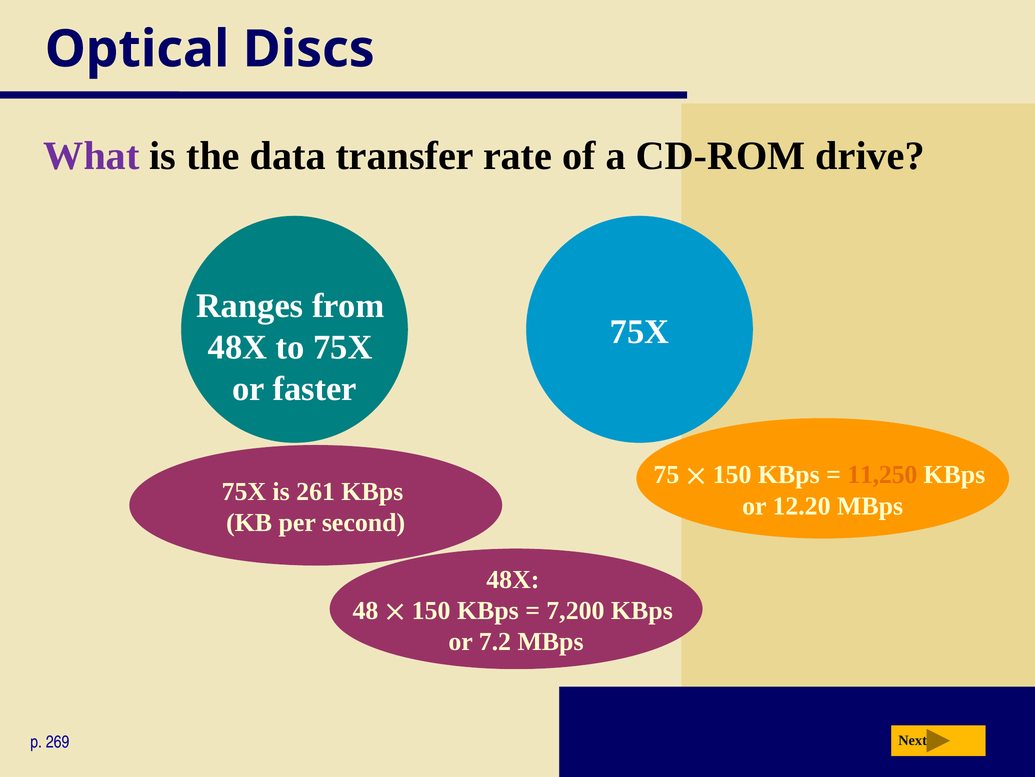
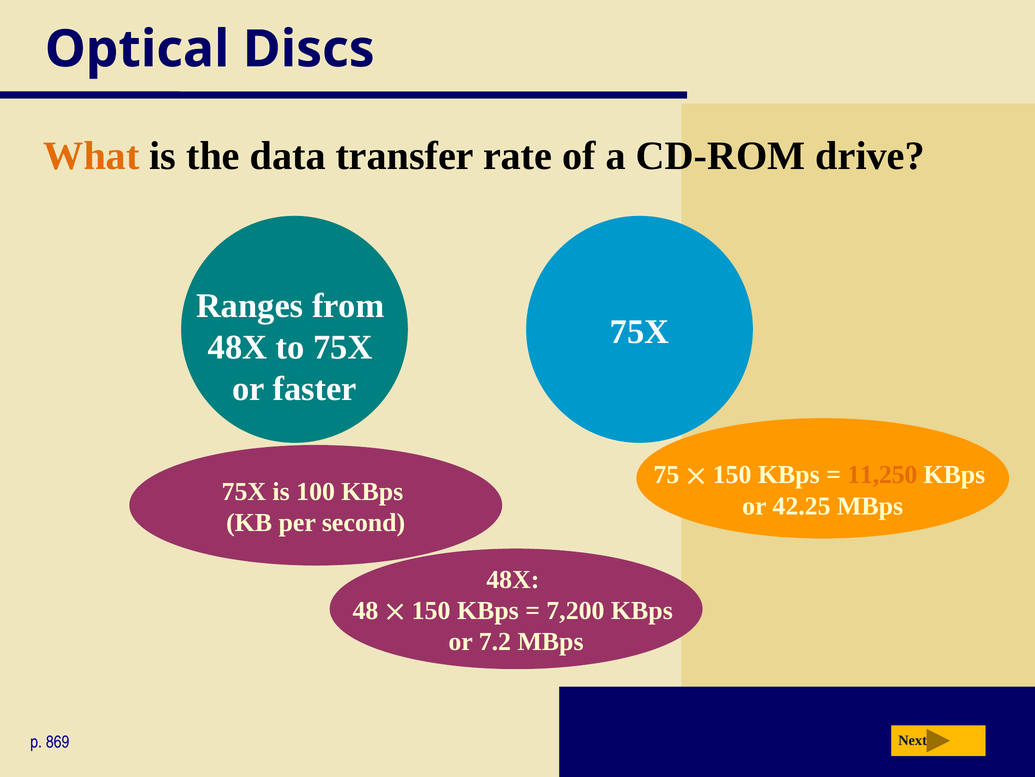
What colour: purple -> orange
261: 261 -> 100
12.20: 12.20 -> 42.25
269: 269 -> 869
